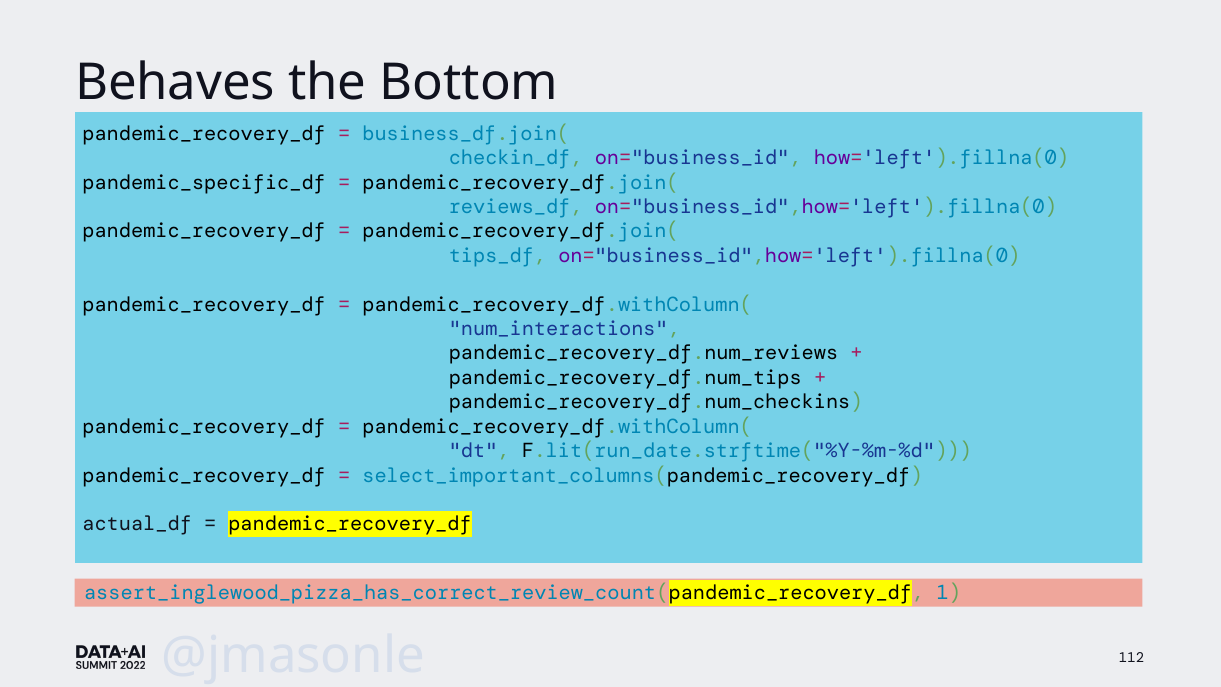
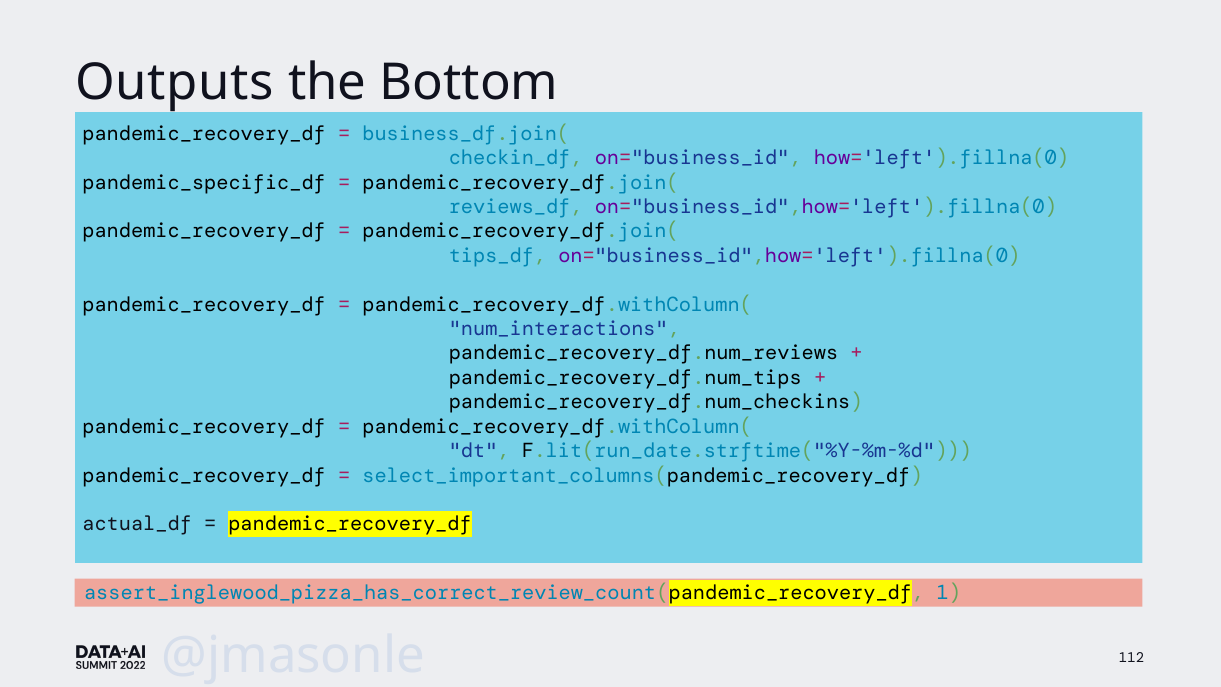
Behaves: Behaves -> Outputs
